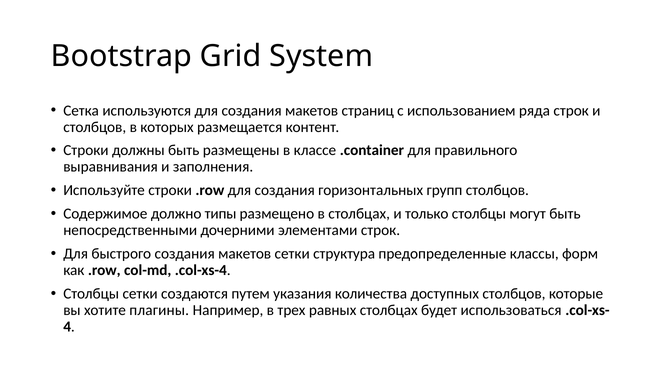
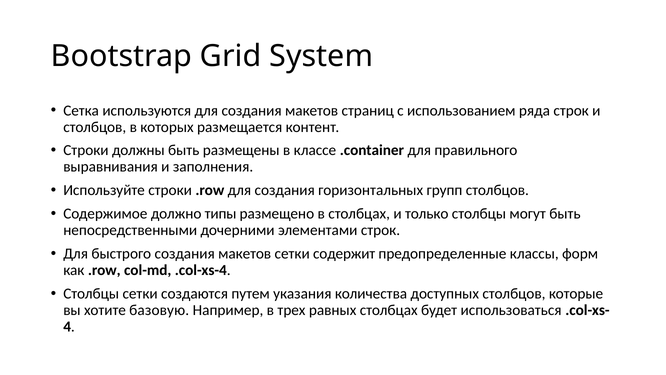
структура: структура -> содержит
плагины: плагины -> базовую
